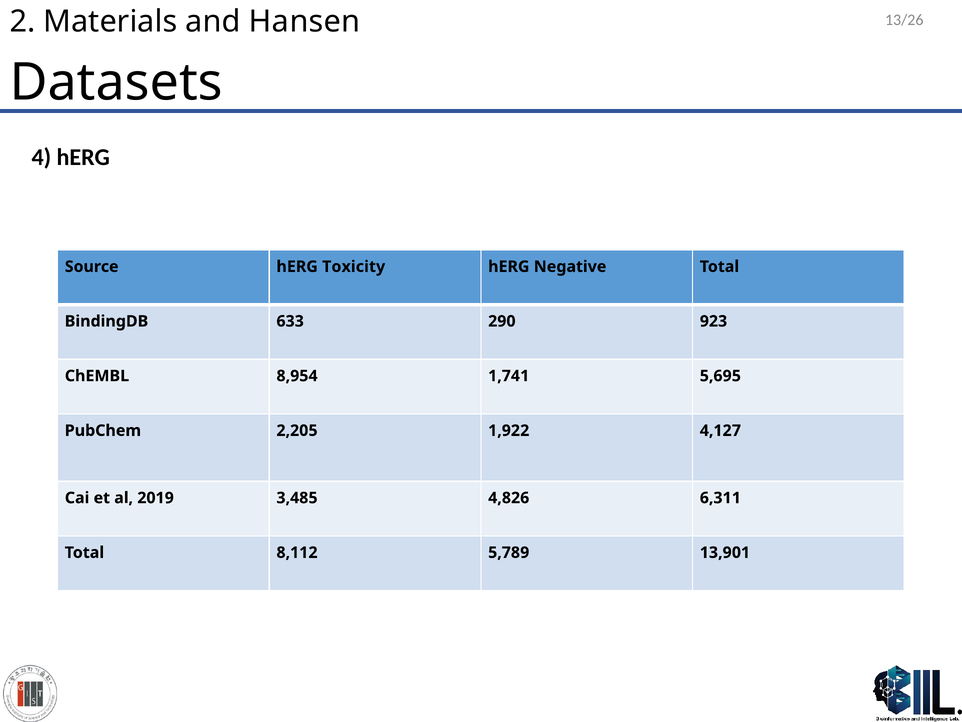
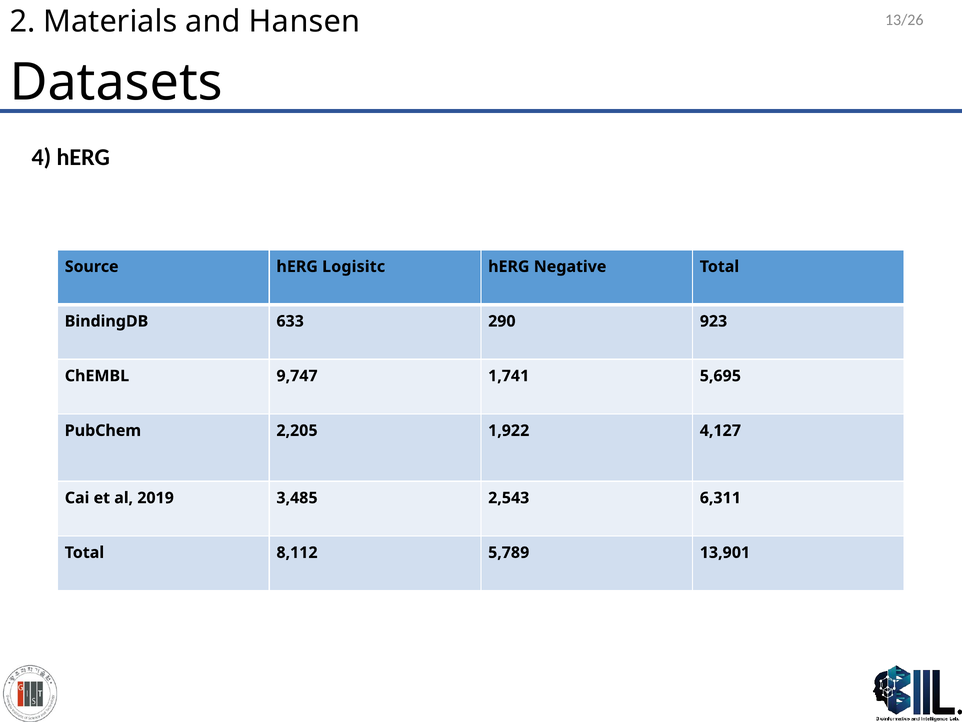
Toxicity: Toxicity -> Logisitc
8,954: 8,954 -> 9,747
4,826: 4,826 -> 2,543
